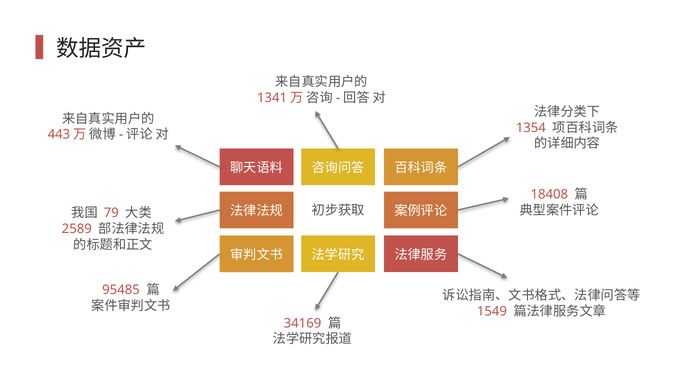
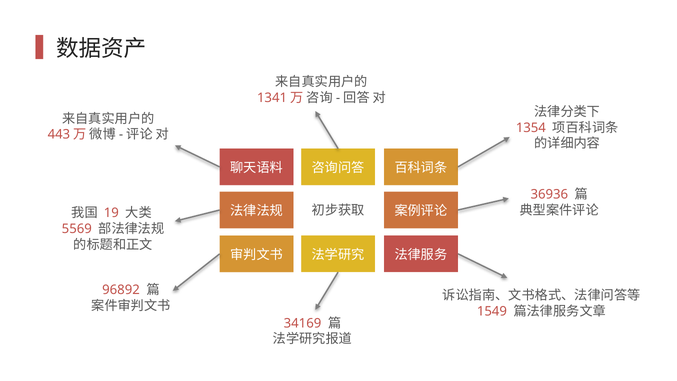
18408: 18408 -> 36936
79: 79 -> 19
2589: 2589 -> 5569
95485: 95485 -> 96892
